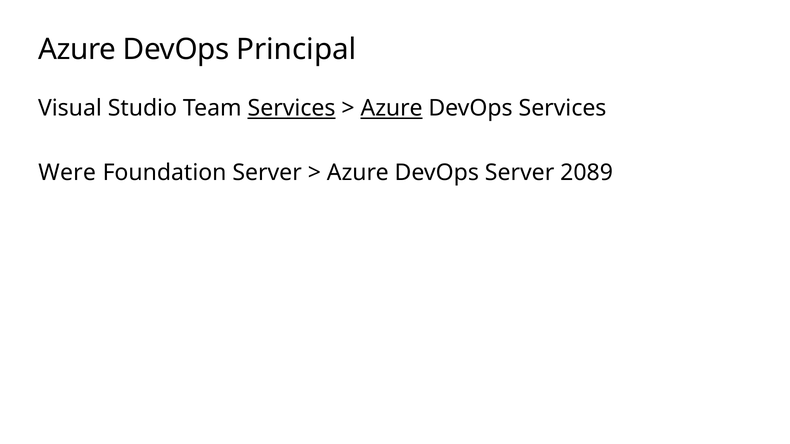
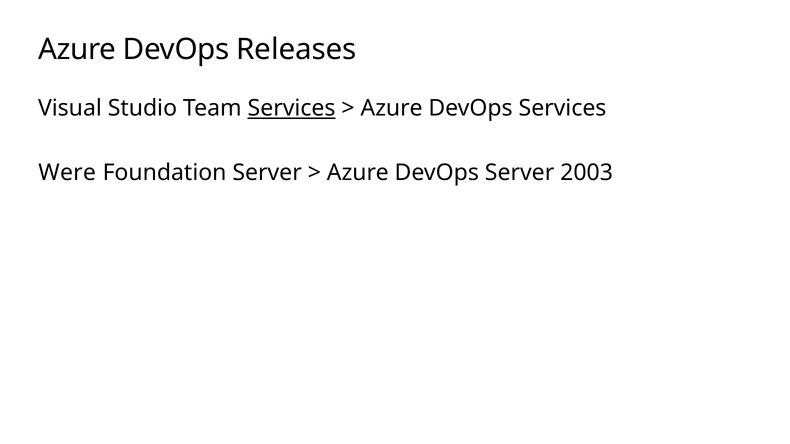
Principal: Principal -> Releases
Azure at (392, 108) underline: present -> none
2089: 2089 -> 2003
